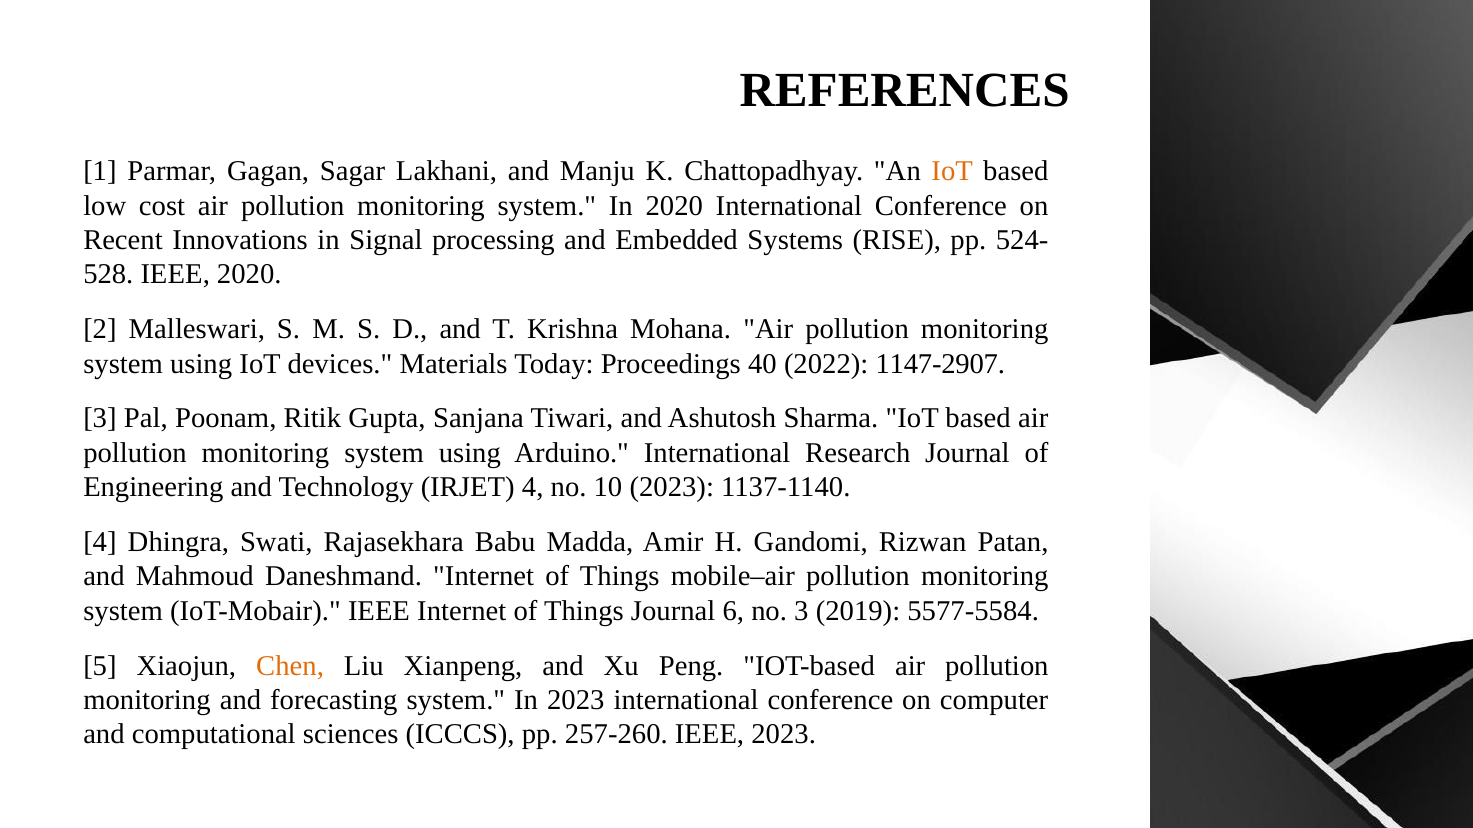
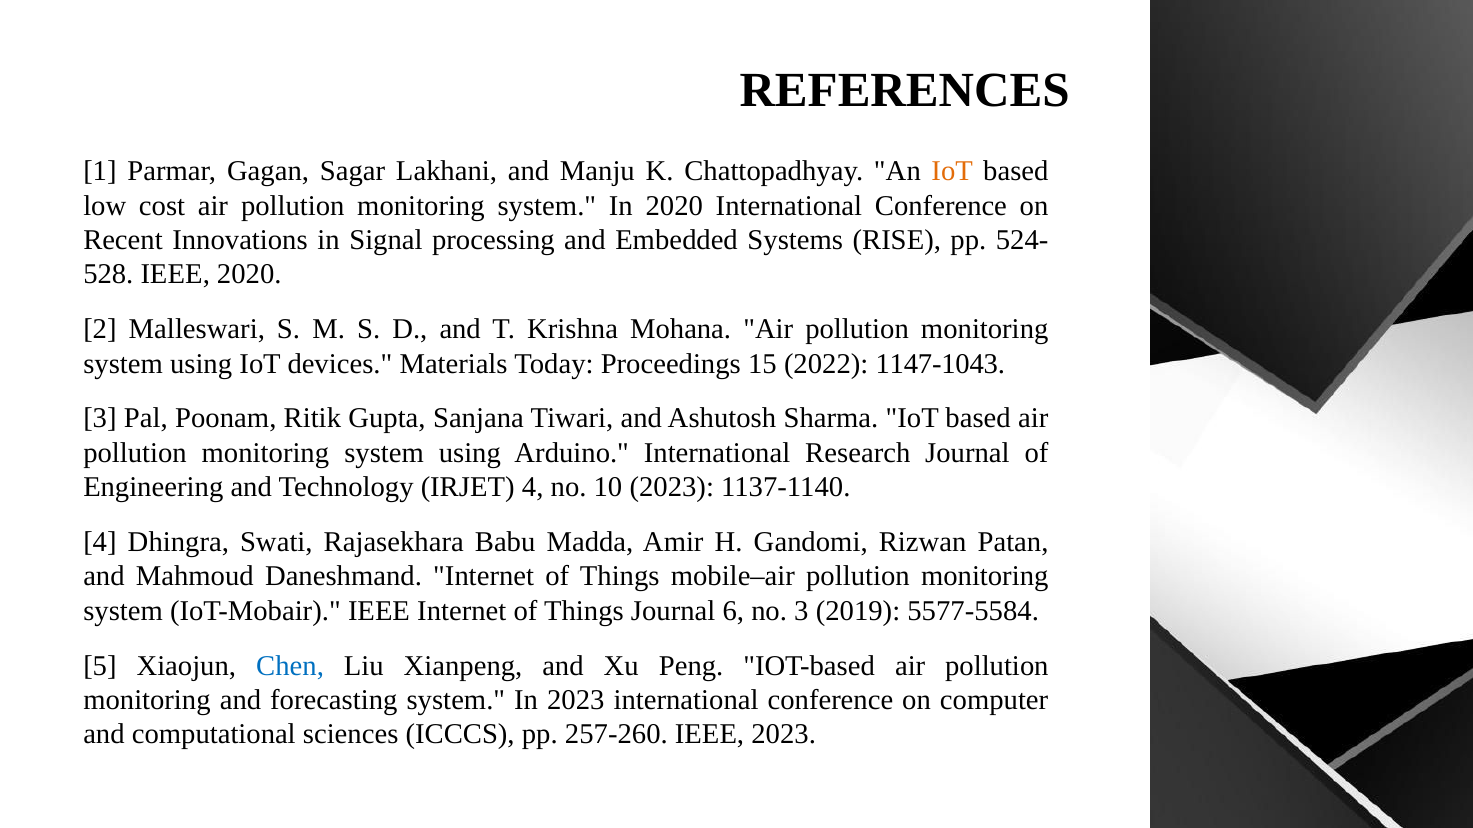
40: 40 -> 15
1147-2907: 1147-2907 -> 1147-1043
Chen colour: orange -> blue
